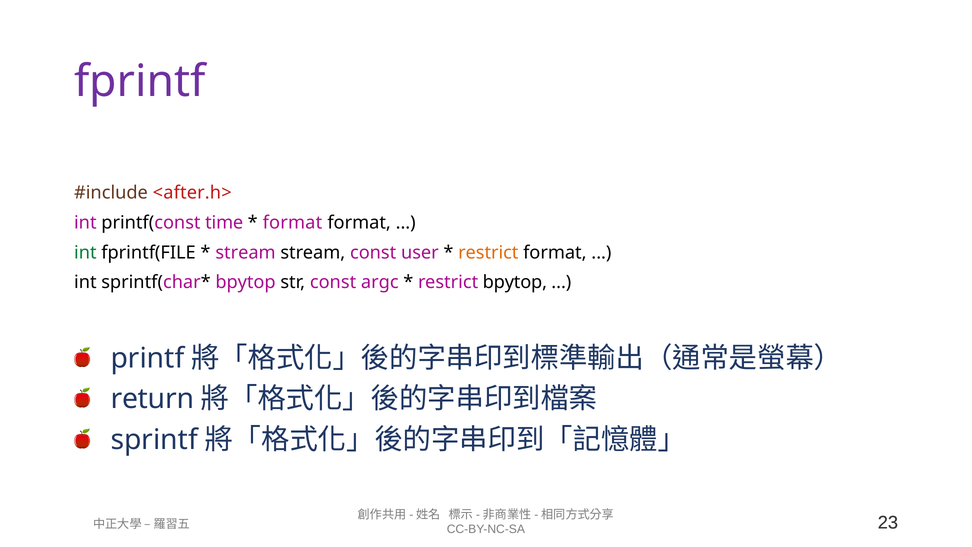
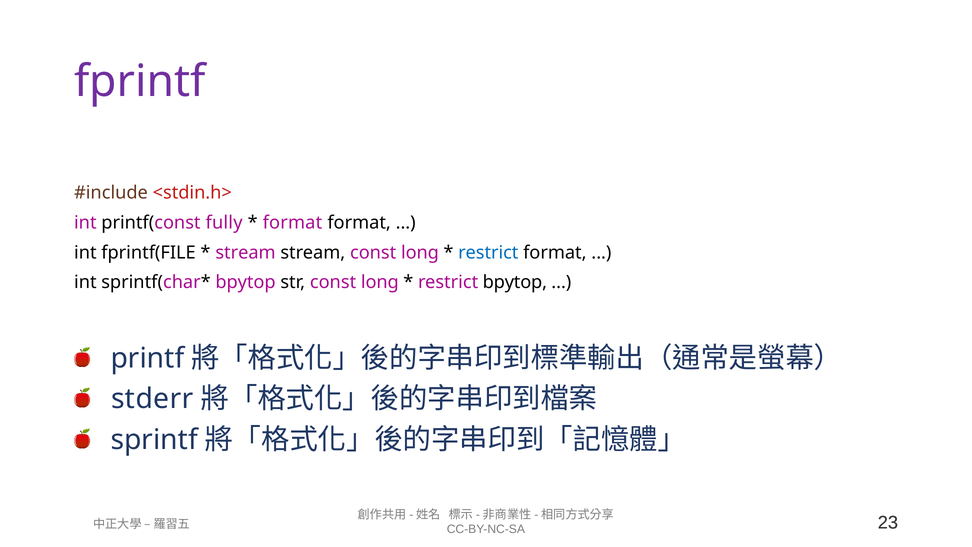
<after.h>: <after.h> -> <stdin.h>
time: time -> fully
int at (85, 252) colour: green -> black
stream const user: user -> long
restrict at (488, 252) colour: orange -> blue
str const argc: argc -> long
return: return -> stderr
